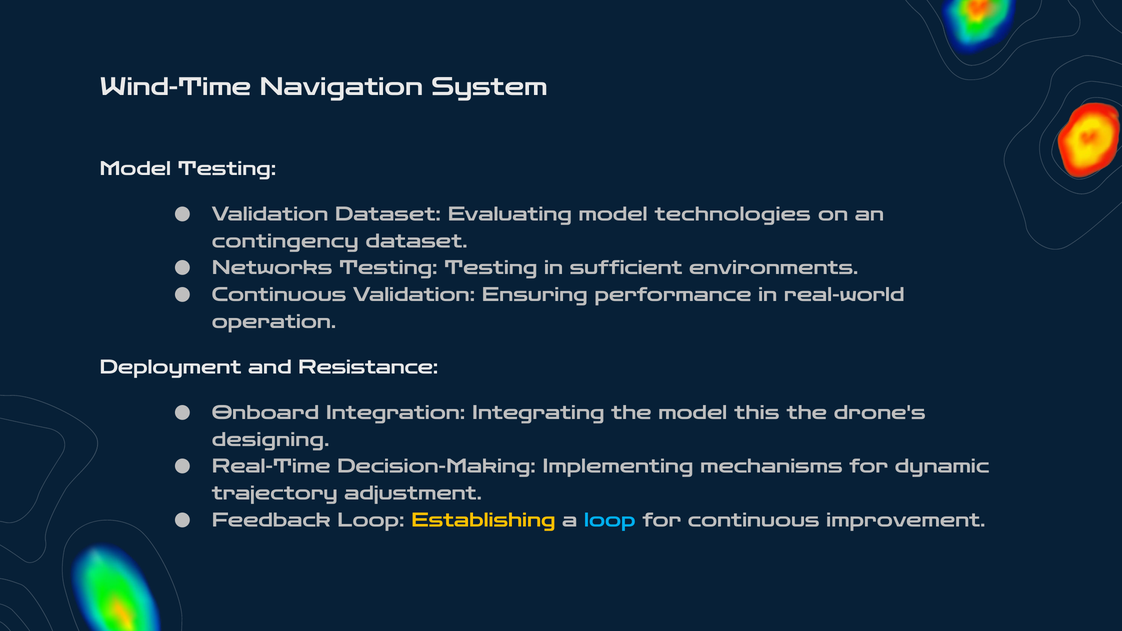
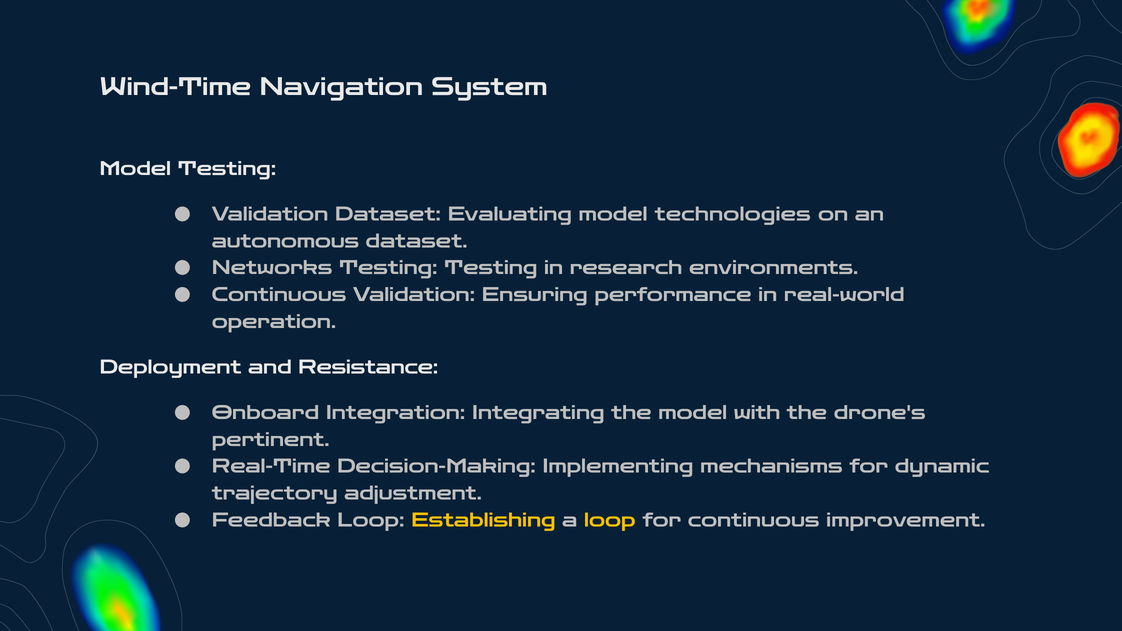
contingency: contingency -> autonomous
sufficient: sufficient -> research
this: this -> with
designing: designing -> pertinent
loop at (610, 520) colour: light blue -> yellow
